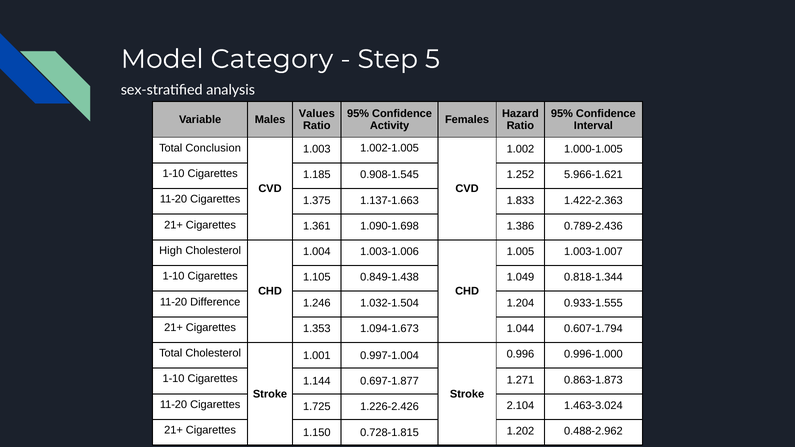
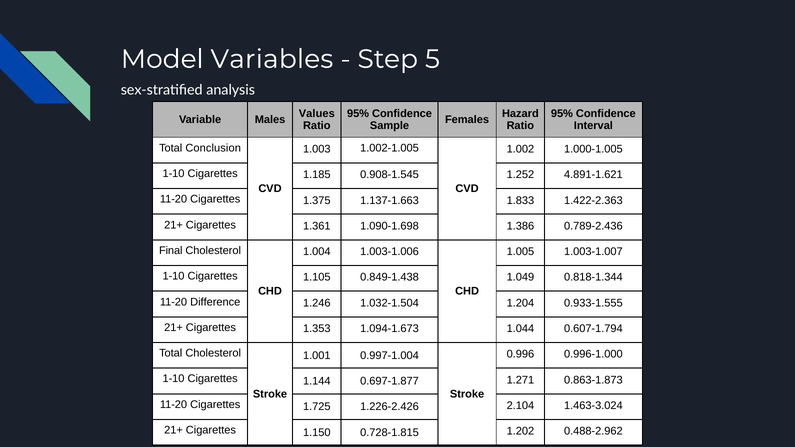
Category: Category -> Variables
Activity: Activity -> Sample
5.966-1.621: 5.966-1.621 -> 4.891-1.621
High: High -> Final
